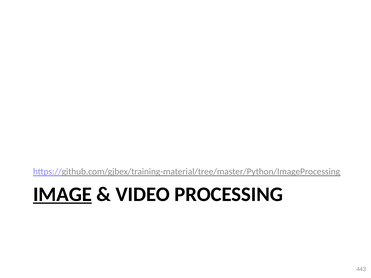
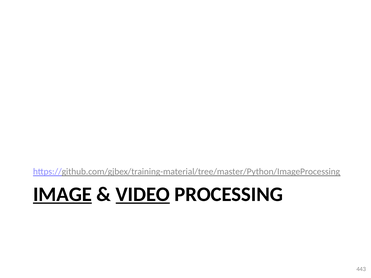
VIDEO underline: none -> present
